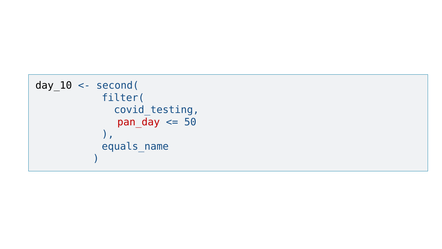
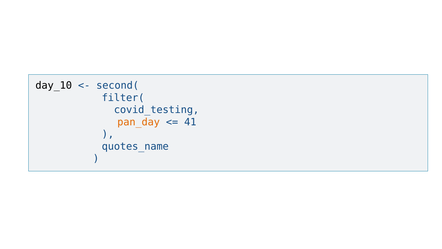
pan_day colour: red -> orange
50: 50 -> 41
equals_name: equals_name -> quotes_name
